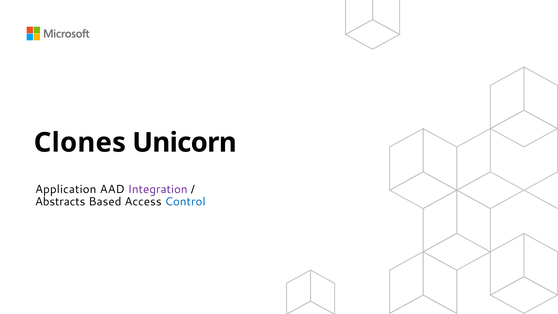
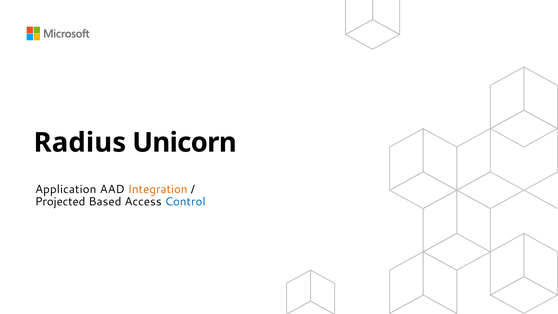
Clones: Clones -> Radius
Integration colour: purple -> orange
Abstracts: Abstracts -> Projected
